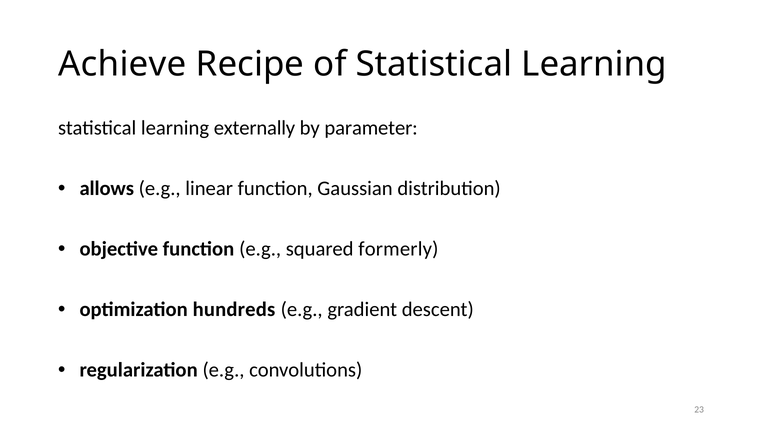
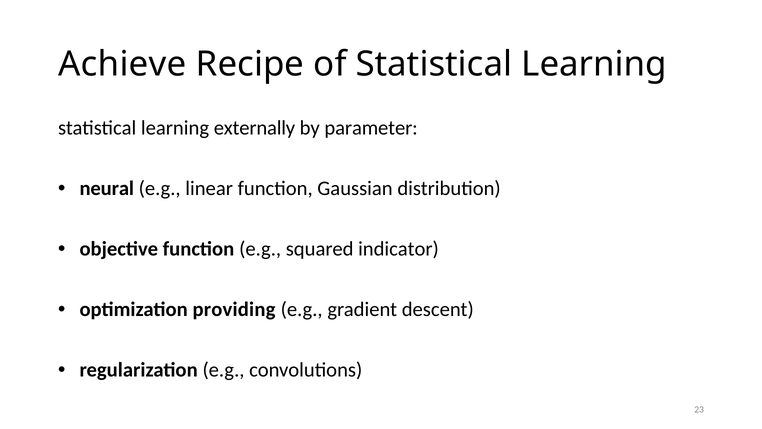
allows: allows -> neural
formerly: formerly -> indicator
hundreds: hundreds -> providing
